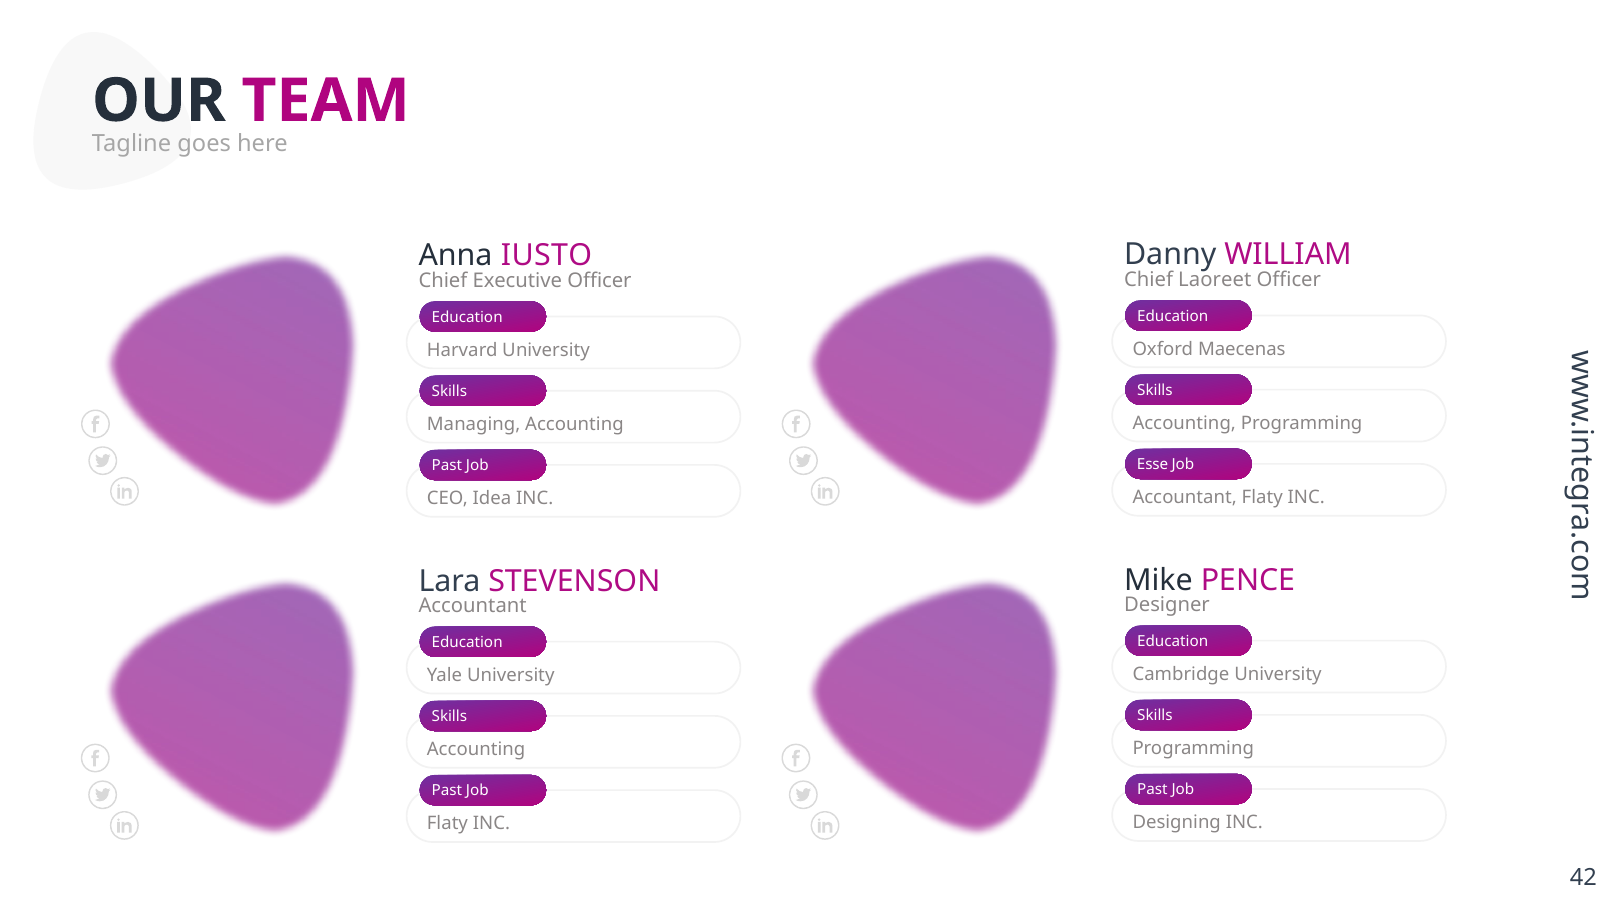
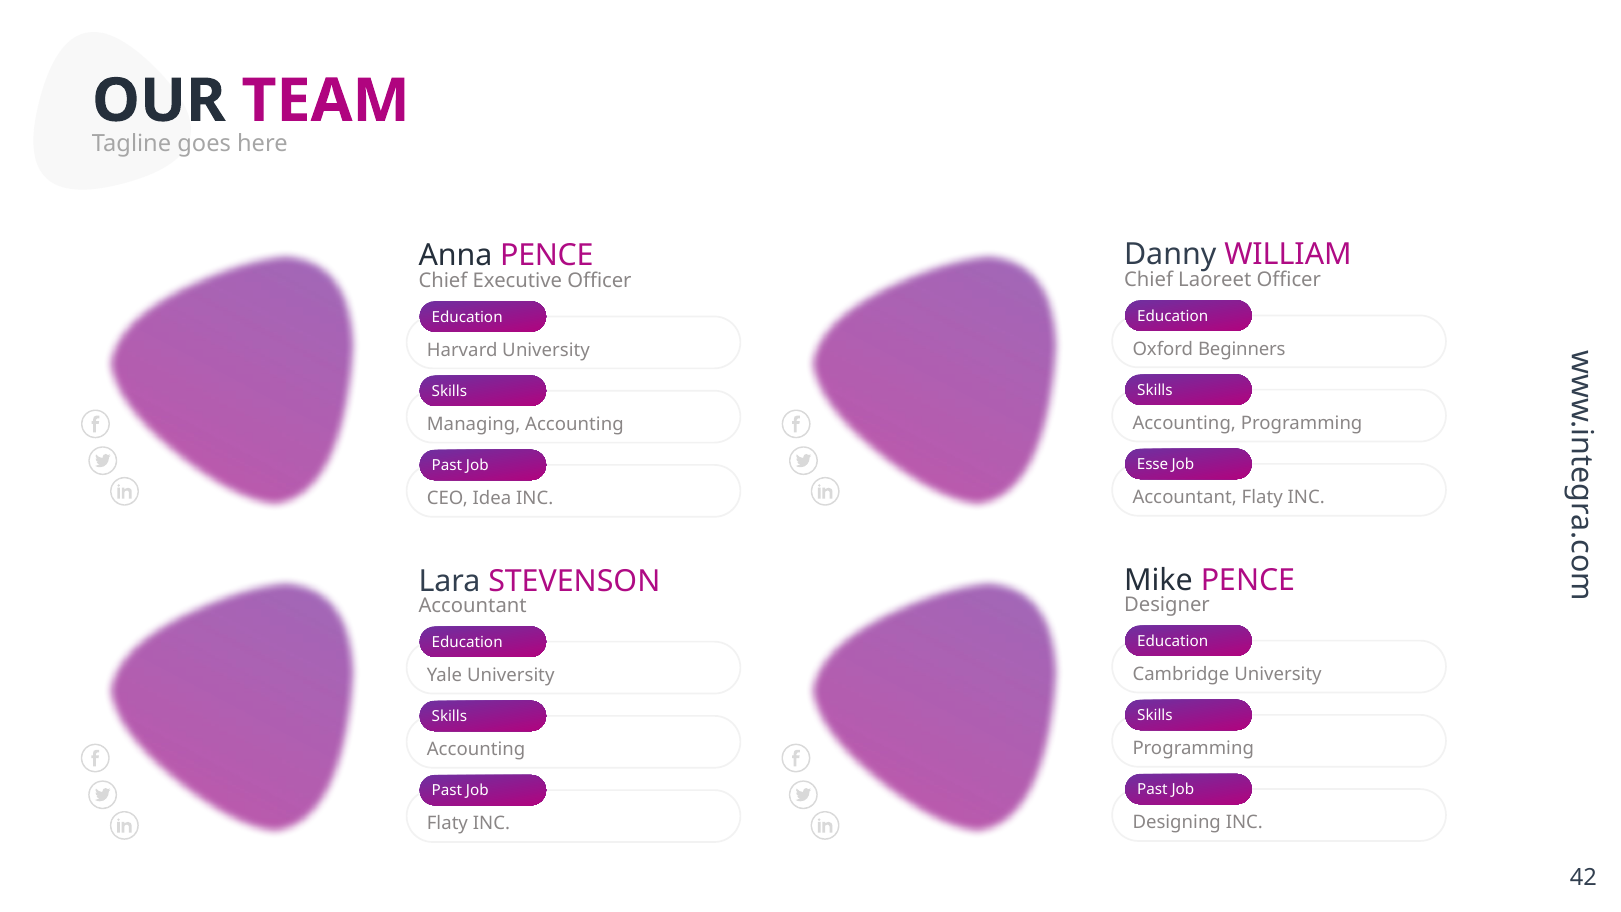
Anna IUSTO: IUSTO -> PENCE
Maecenas: Maecenas -> Beginners
